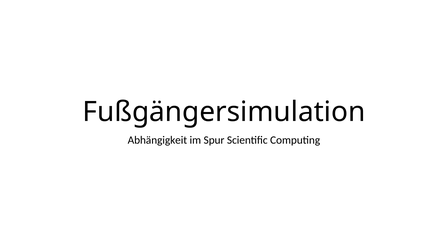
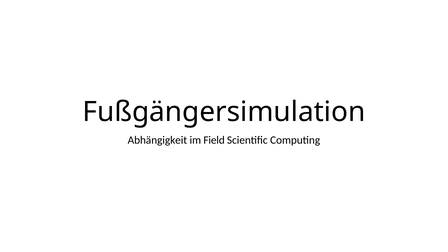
Spur: Spur -> Field
